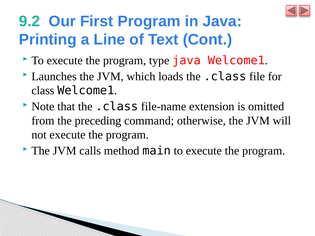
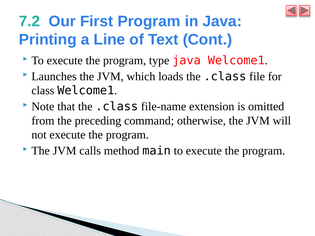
9.2: 9.2 -> 7.2
